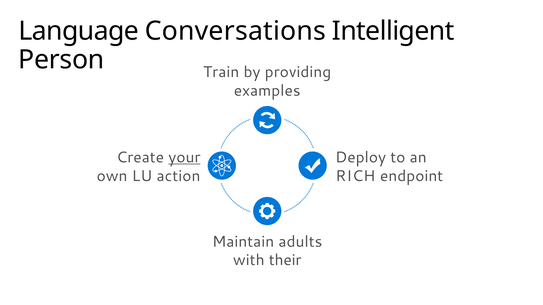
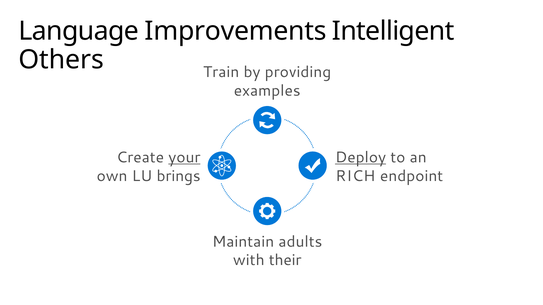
Conversations: Conversations -> Improvements
Person: Person -> Others
Deploy underline: none -> present
action: action -> brings
